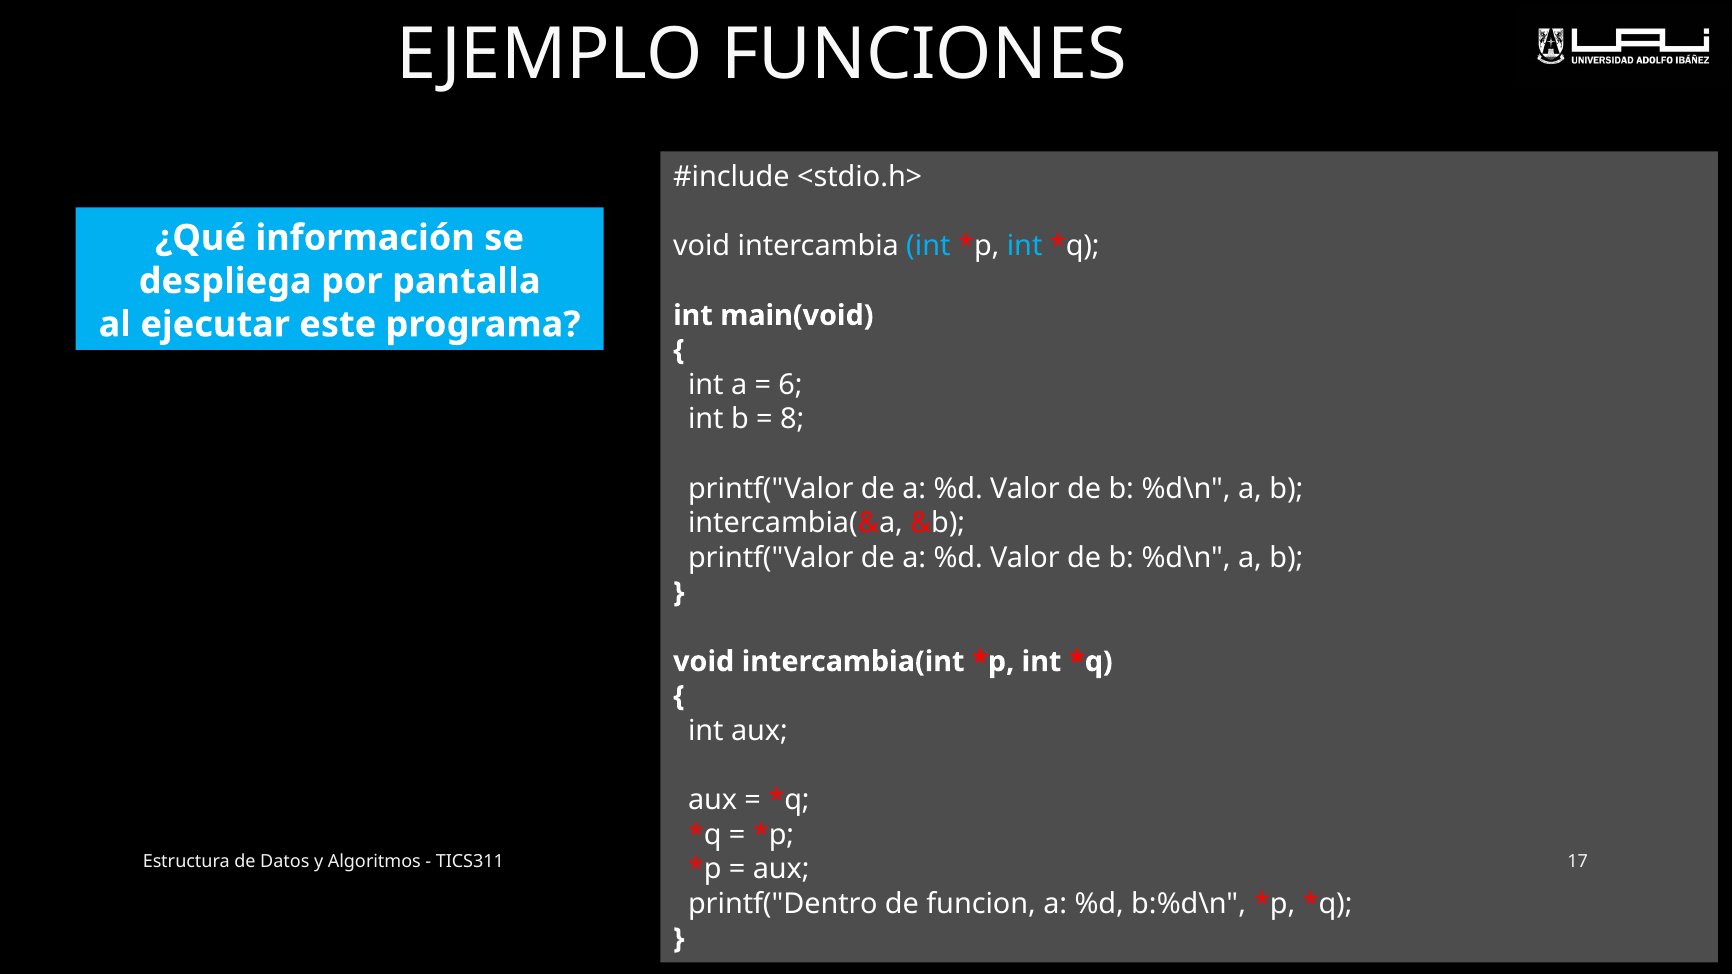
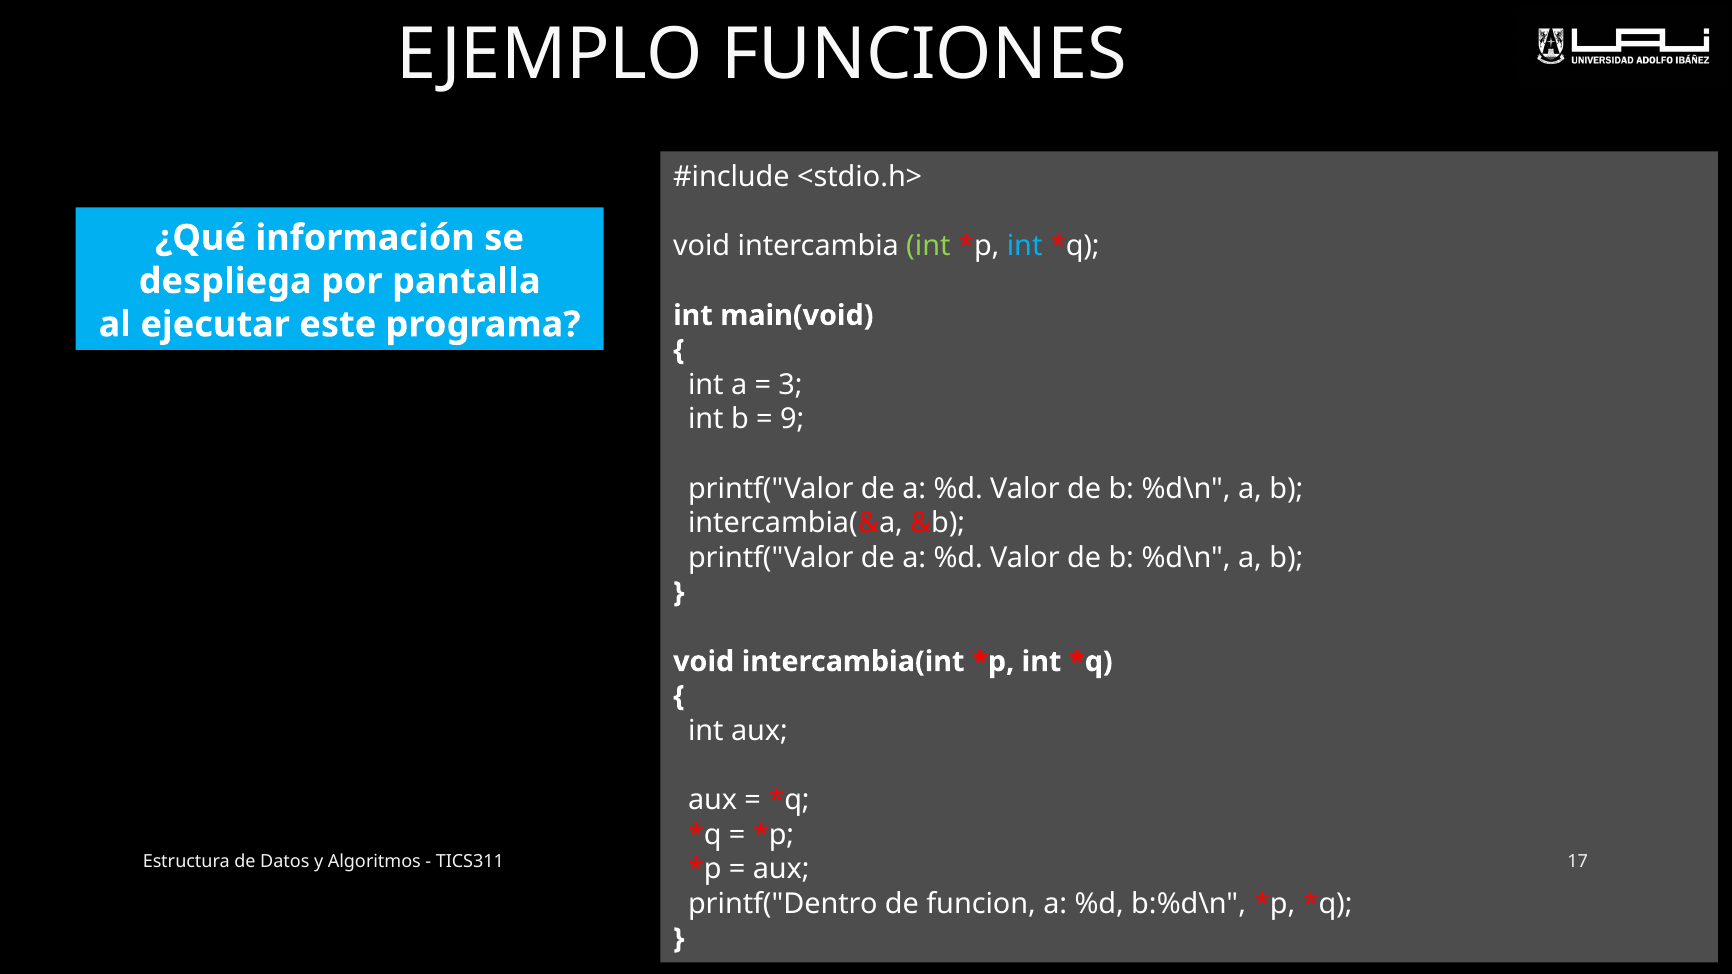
int at (928, 246) colour: light blue -> light green
6: 6 -> 3
8: 8 -> 9
